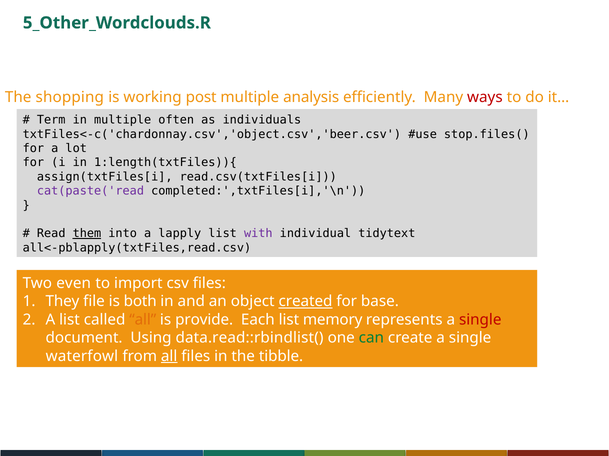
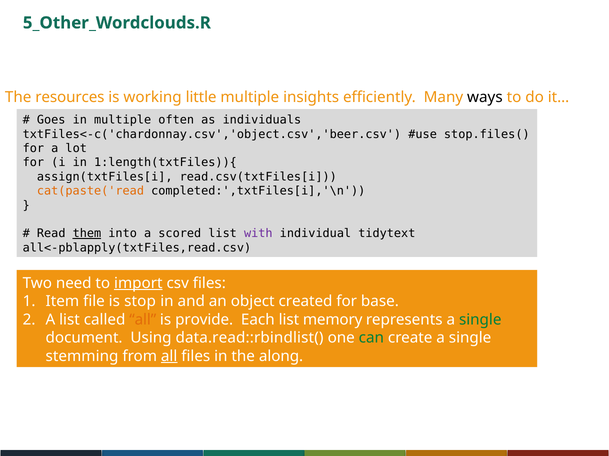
shopping: shopping -> resources
post: post -> little
analysis: analysis -> insights
ways colour: red -> black
Term: Term -> Goes
cat(paste('read colour: purple -> orange
lapply: lapply -> scored
even: even -> need
import underline: none -> present
They: They -> Item
both: both -> stop
created underline: present -> none
single at (480, 320) colour: red -> green
waterfowl: waterfowl -> stemming
tibble: tibble -> along
